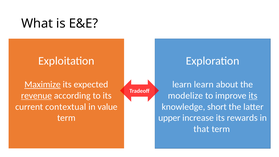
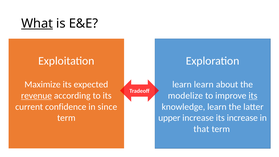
What underline: none -> present
Maximize underline: present -> none
contextual: contextual -> confidence
value: value -> since
knowledge short: short -> learn
its rewards: rewards -> increase
